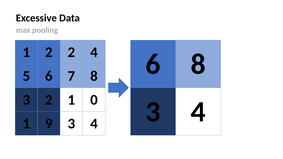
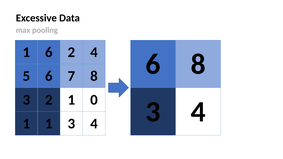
1 2: 2 -> 6
1 9: 9 -> 1
